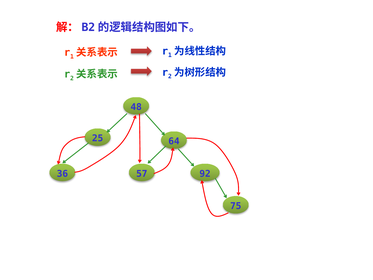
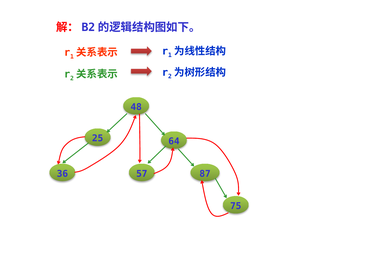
92: 92 -> 87
